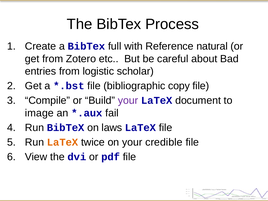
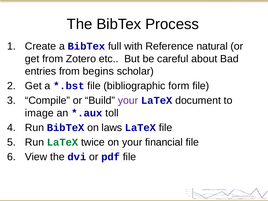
logistic: logistic -> begins
copy: copy -> form
fail: fail -> toll
LaTeX at (63, 142) colour: orange -> green
credible: credible -> financial
